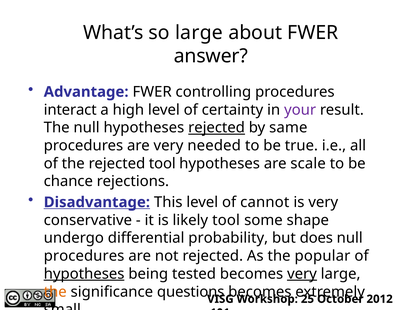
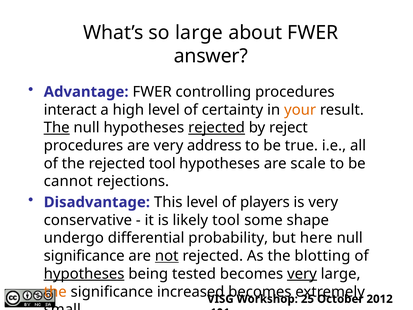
your colour: purple -> orange
The at (57, 128) underline: none -> present
same: same -> reject
needed: needed -> address
chance: chance -> cannot
Disadvantage underline: present -> none
cannot: cannot -> players
does: does -> here
procedures at (84, 256): procedures -> significance
not underline: none -> present
popular: popular -> blotting
questions: questions -> increased
